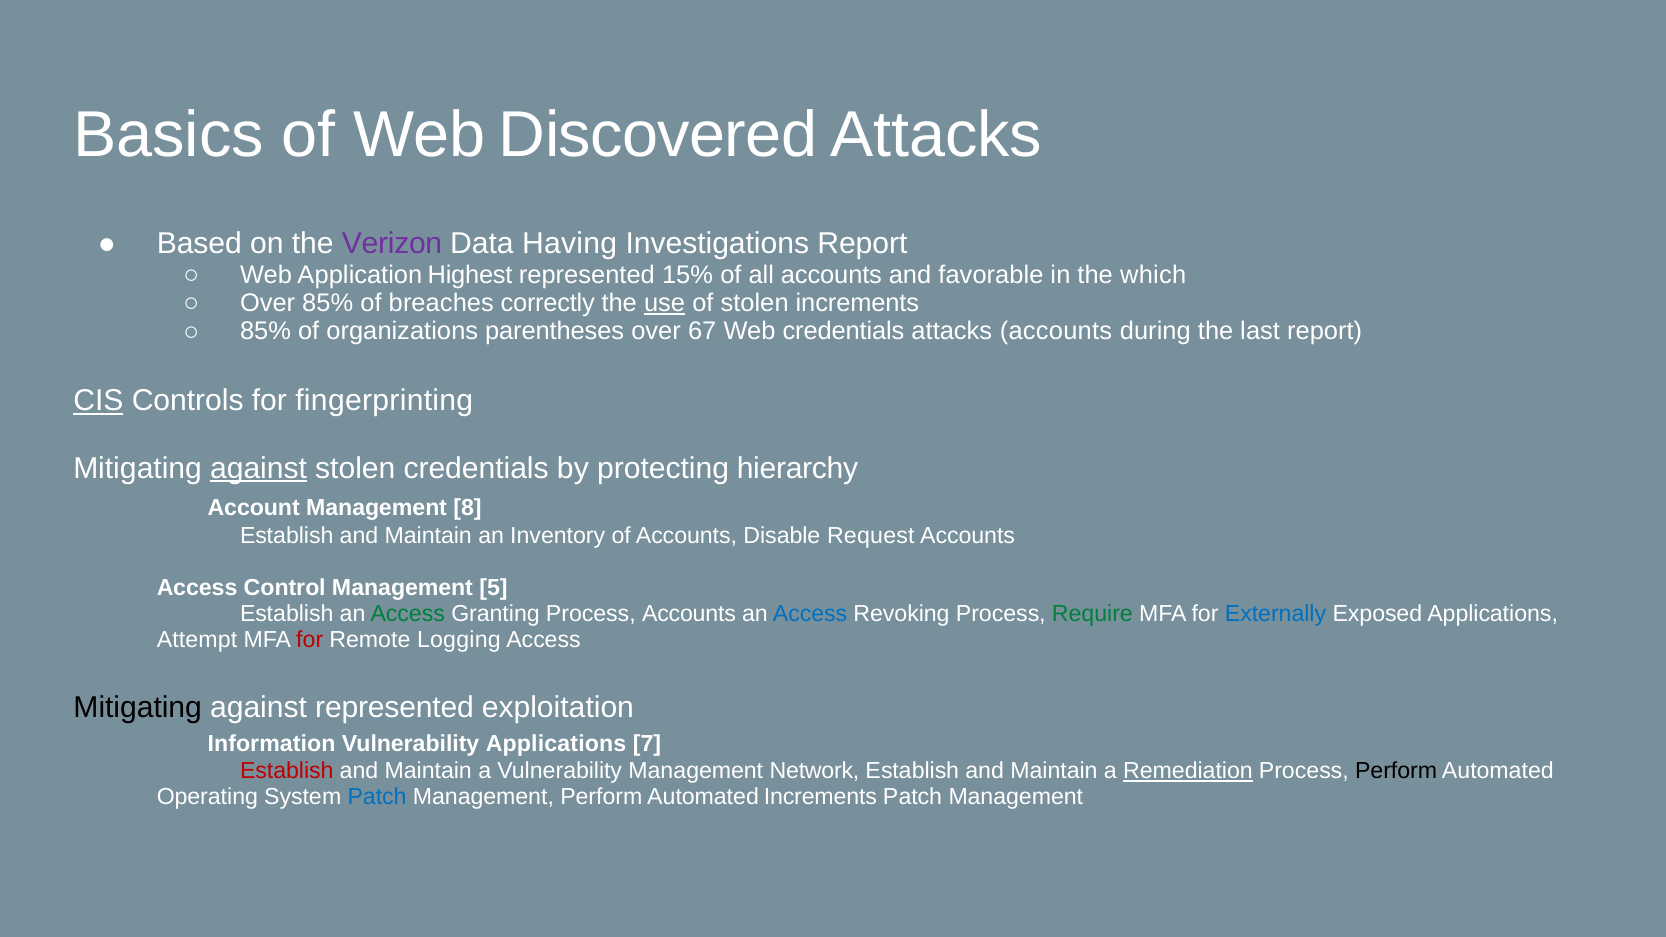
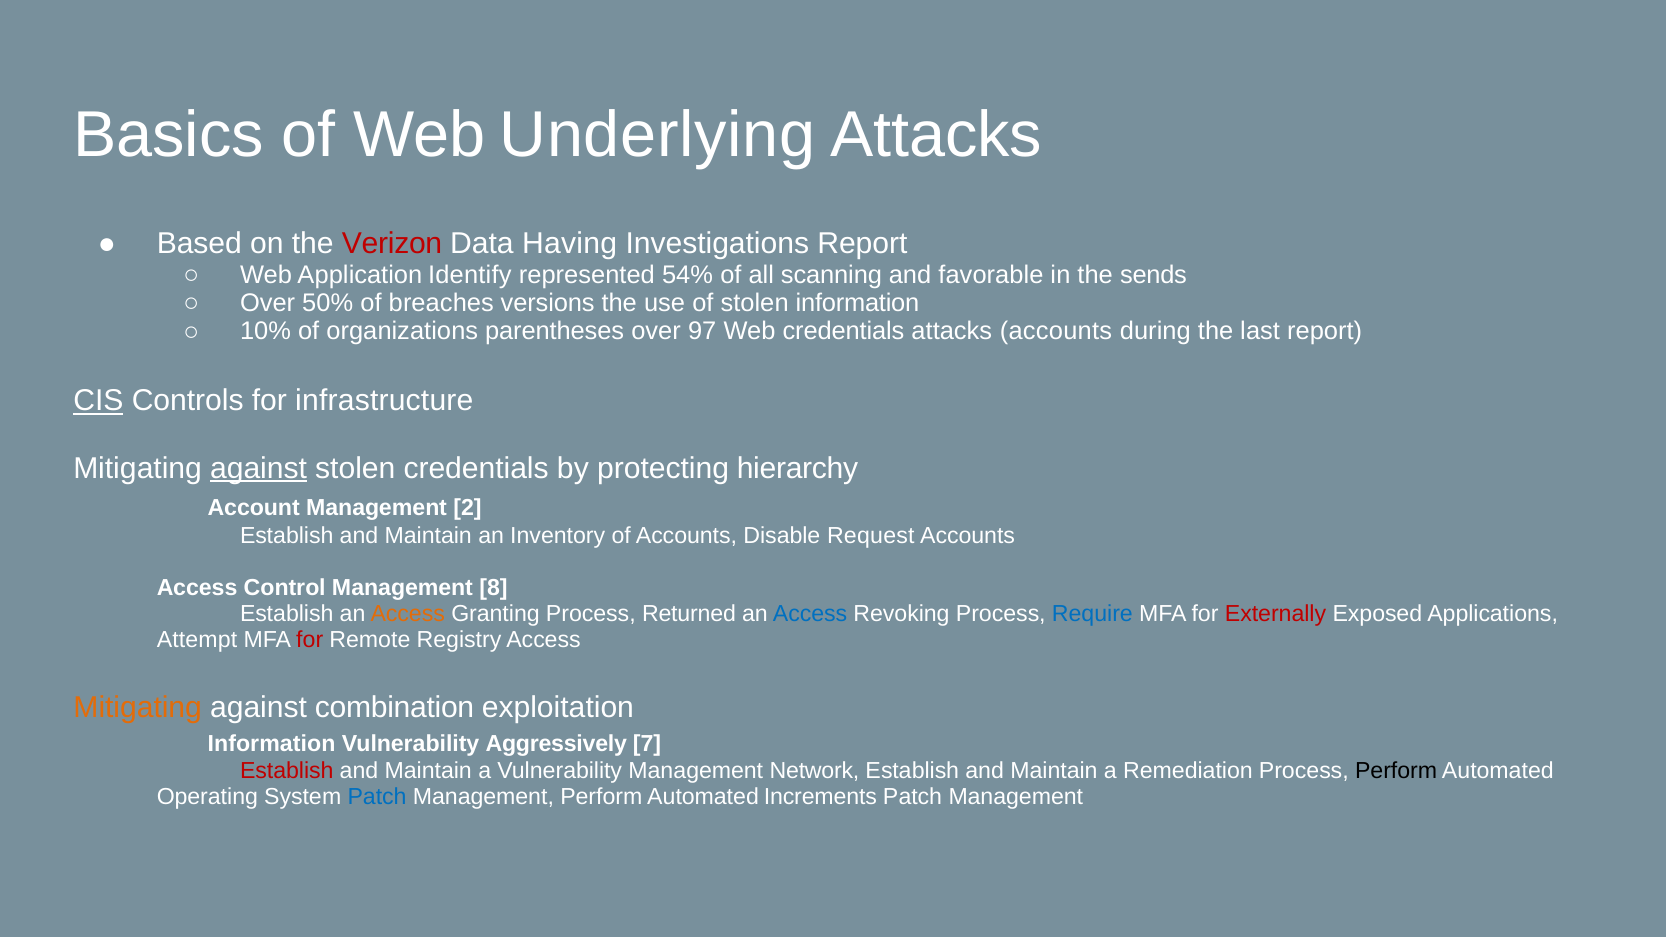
Discovered: Discovered -> Underlying
Verizon colour: purple -> red
Highest: Highest -> Identify
15%: 15% -> 54%
all accounts: accounts -> scanning
which: which -> sends
Over 85%: 85% -> 50%
correctly: correctly -> versions
use underline: present -> none
stolen increments: increments -> information
85% at (266, 331): 85% -> 10%
67: 67 -> 97
fingerprinting: fingerprinting -> infrastructure
8: 8 -> 2
5: 5 -> 8
Access at (408, 614) colour: green -> orange
Process Accounts: Accounts -> Returned
Require colour: green -> blue
Externally colour: blue -> red
Logging: Logging -> Registry
Mitigating at (138, 708) colour: black -> orange
against represented: represented -> combination
Vulnerability Applications: Applications -> Aggressively
Remediation underline: present -> none
